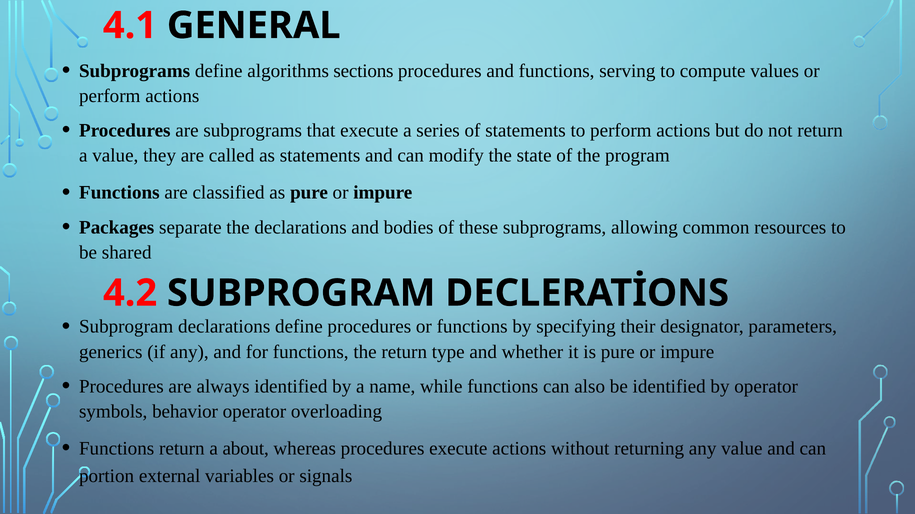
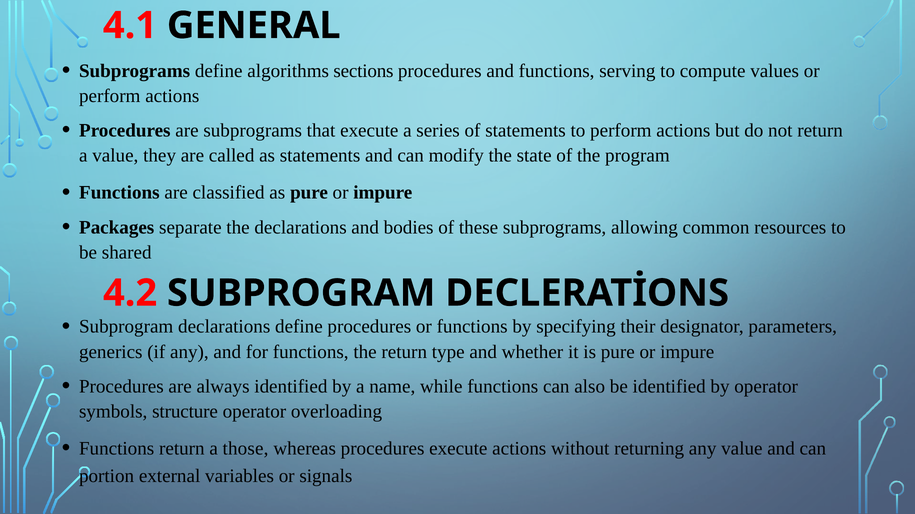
behavior: behavior -> structure
about: about -> those
